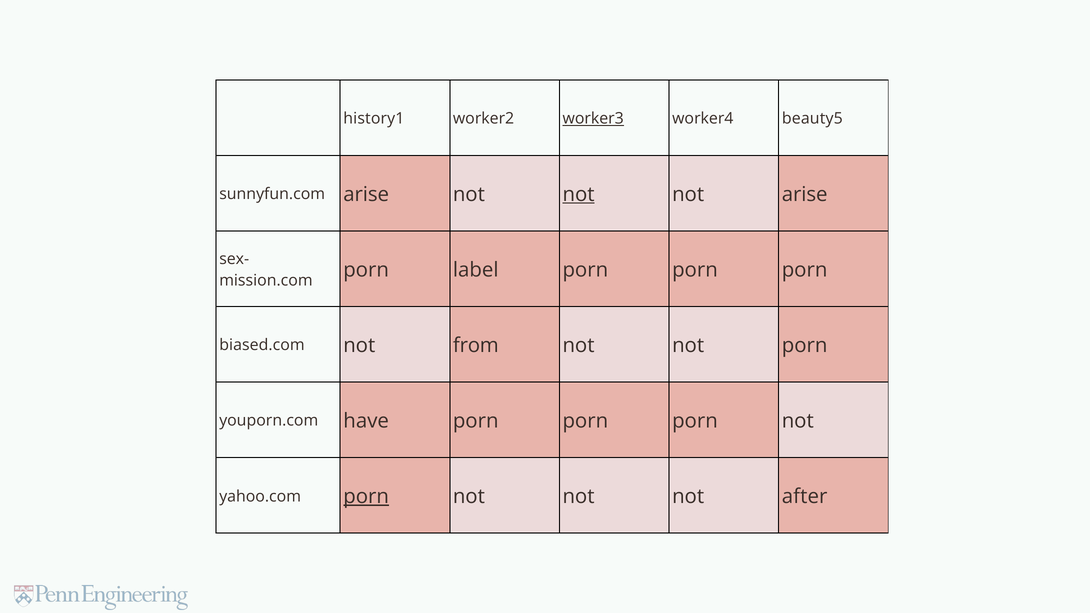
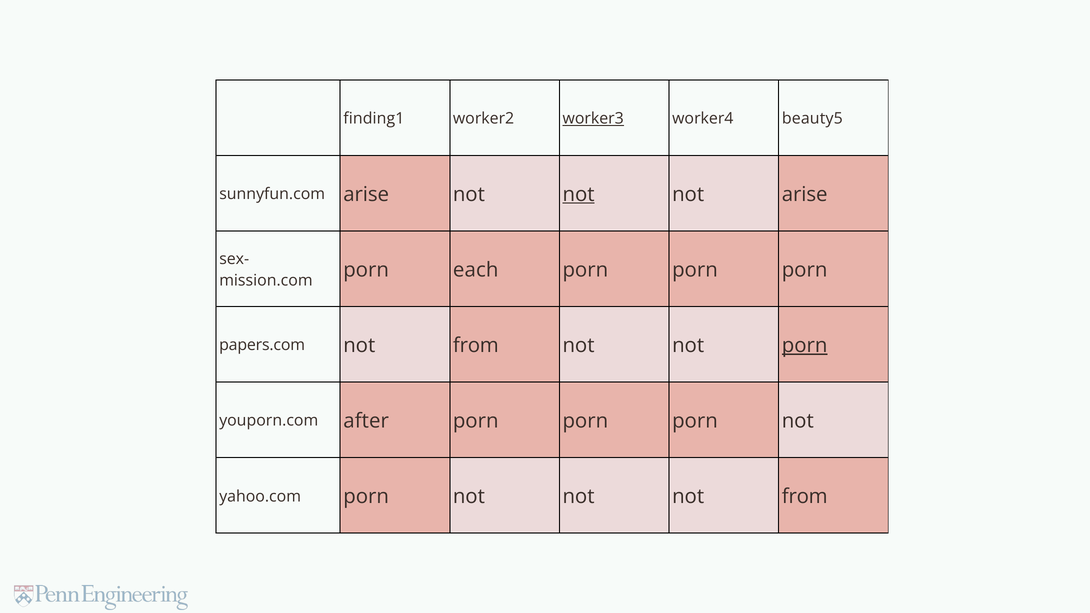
history1: history1 -> finding1
label: label -> each
biased.com: biased.com -> papers.com
porn at (805, 345) underline: none -> present
have: have -> after
porn at (366, 497) underline: present -> none
not not after: after -> from
